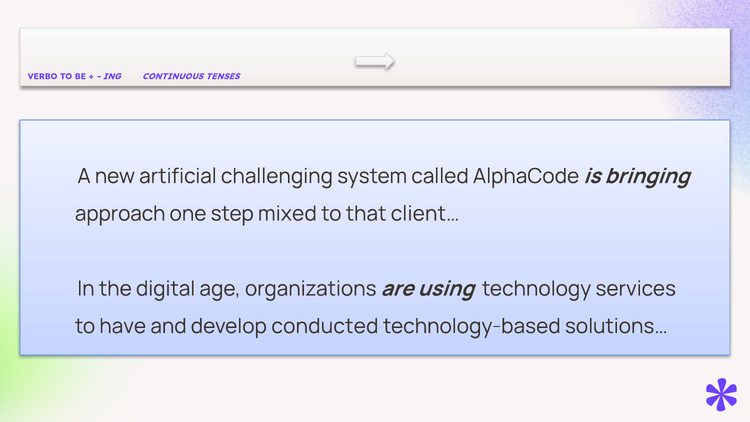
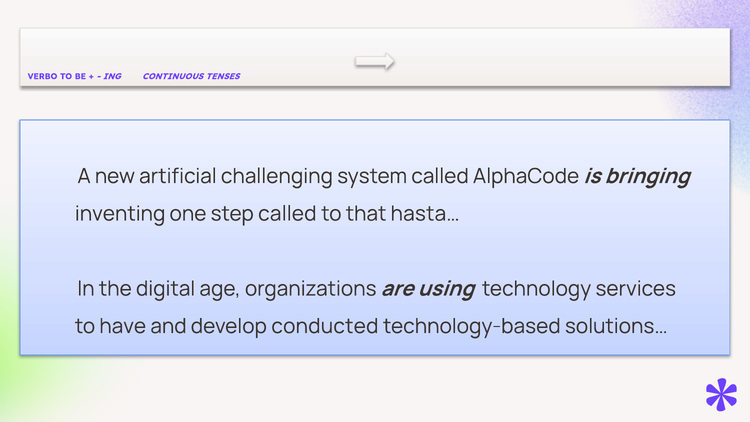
approach: approach -> inventing
step mixed: mixed -> called
client…: client… -> hasta…
